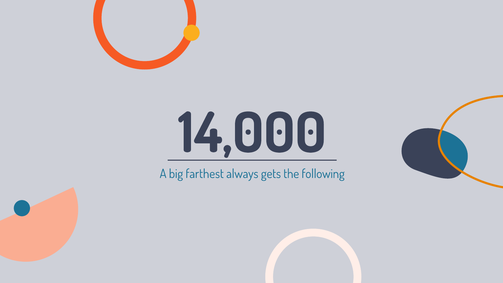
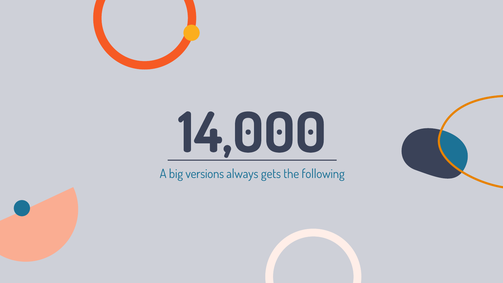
farthest: farthest -> versions
